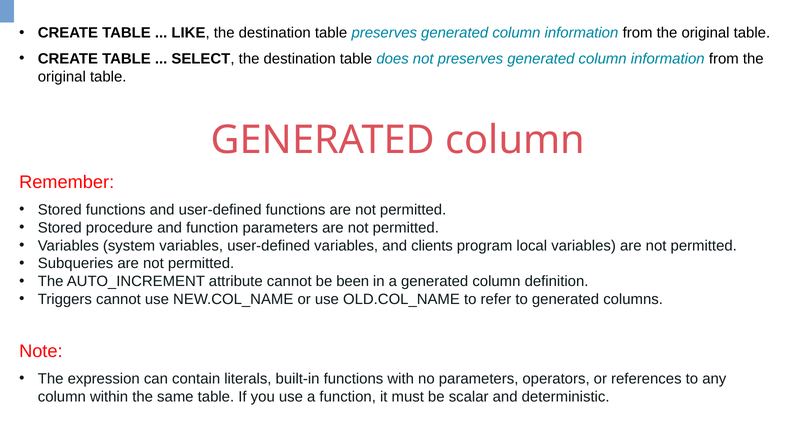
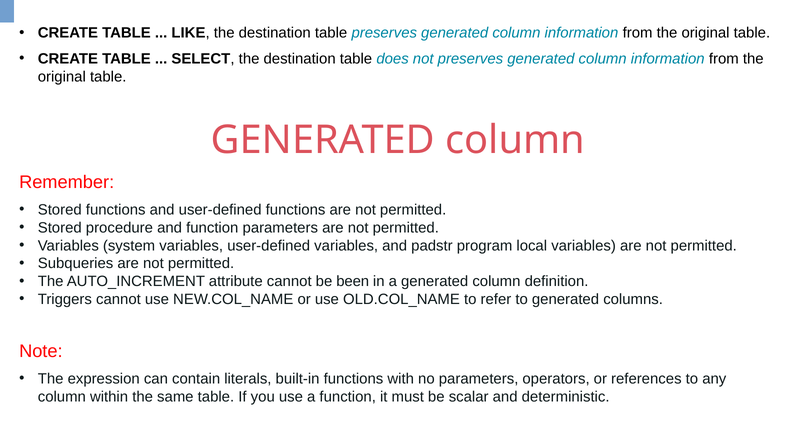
clients: clients -> padstr
